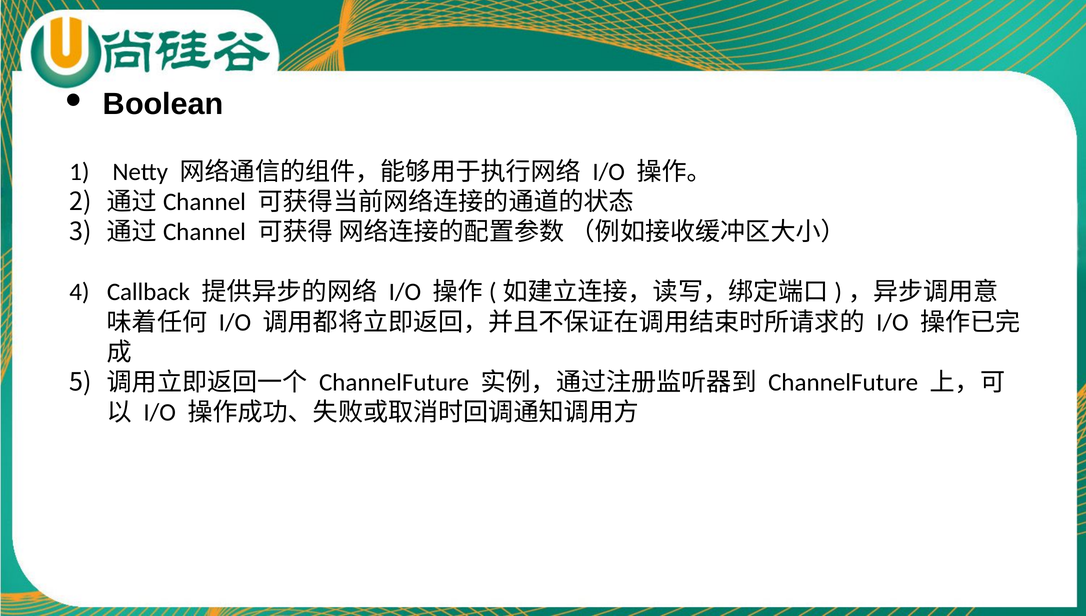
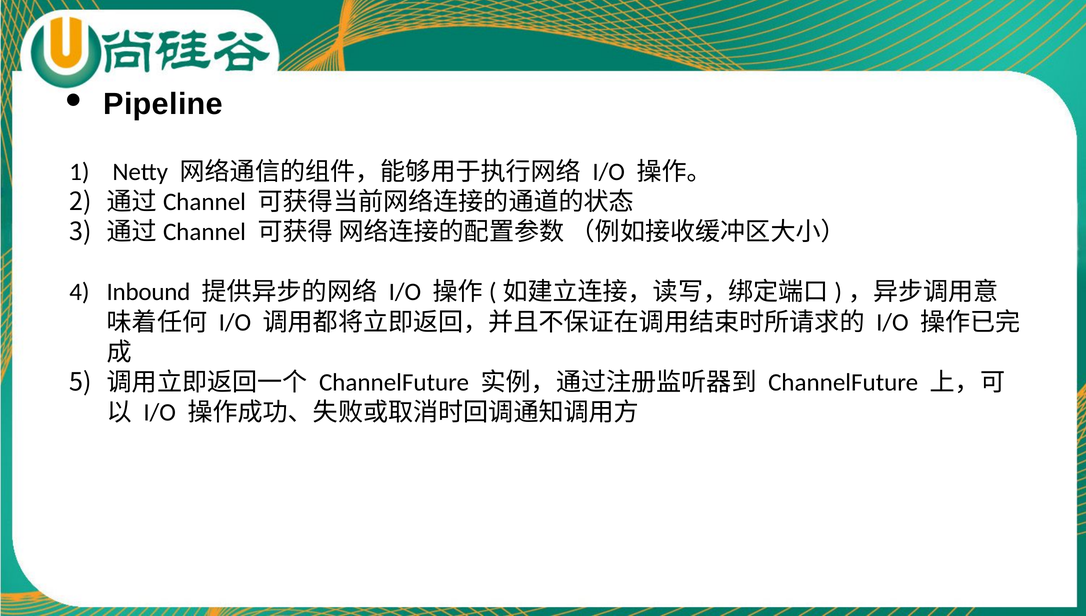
Boolean: Boolean -> Pipeline
Callback: Callback -> Inbound
